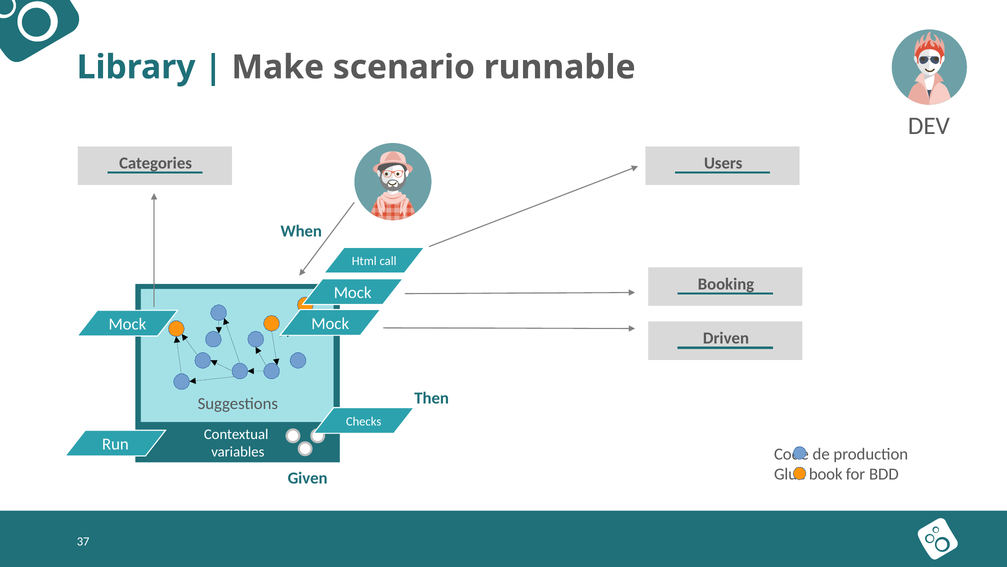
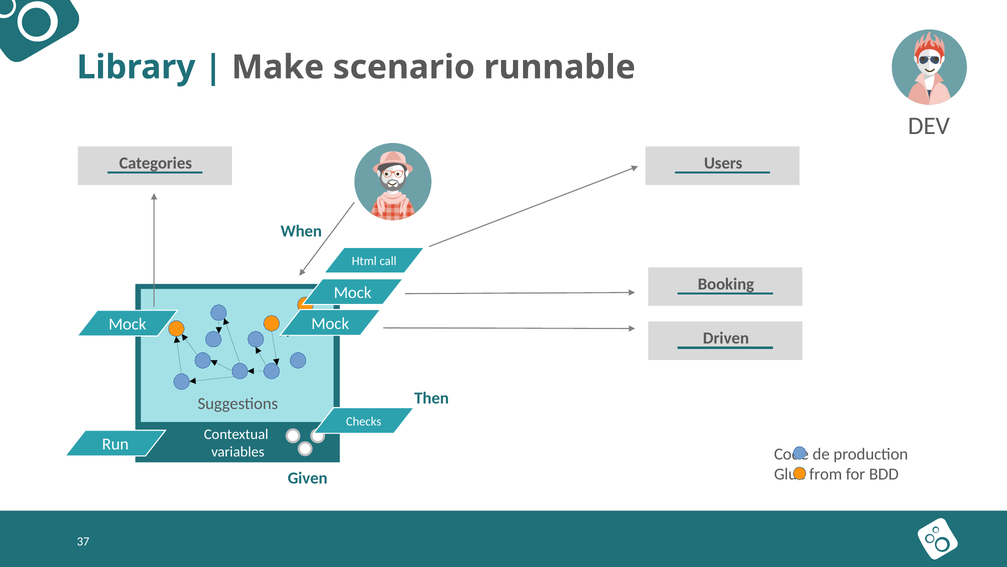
book: book -> from
